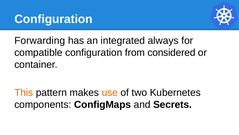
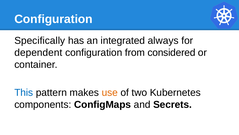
Forwarding: Forwarding -> Specifically
compatible: compatible -> dependent
This colour: orange -> blue
